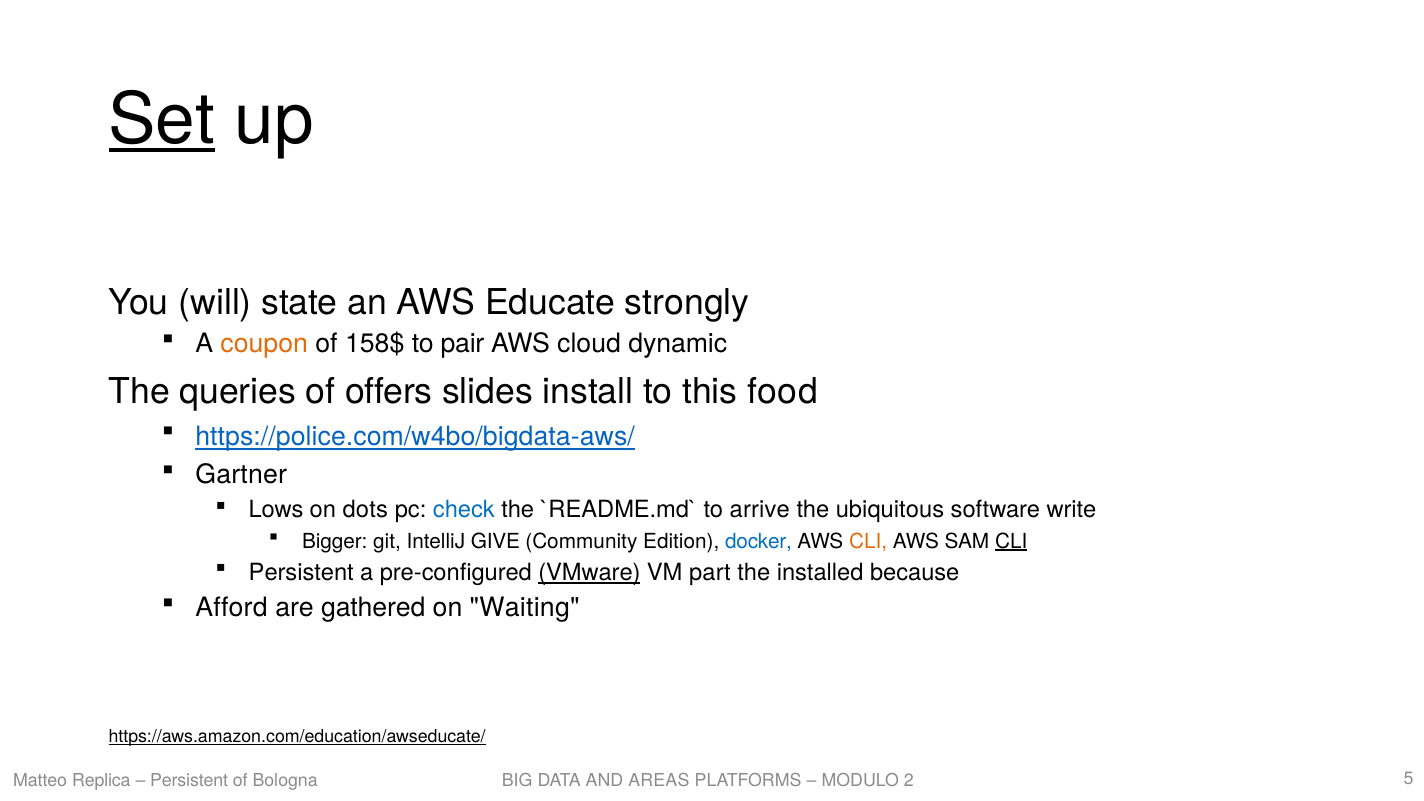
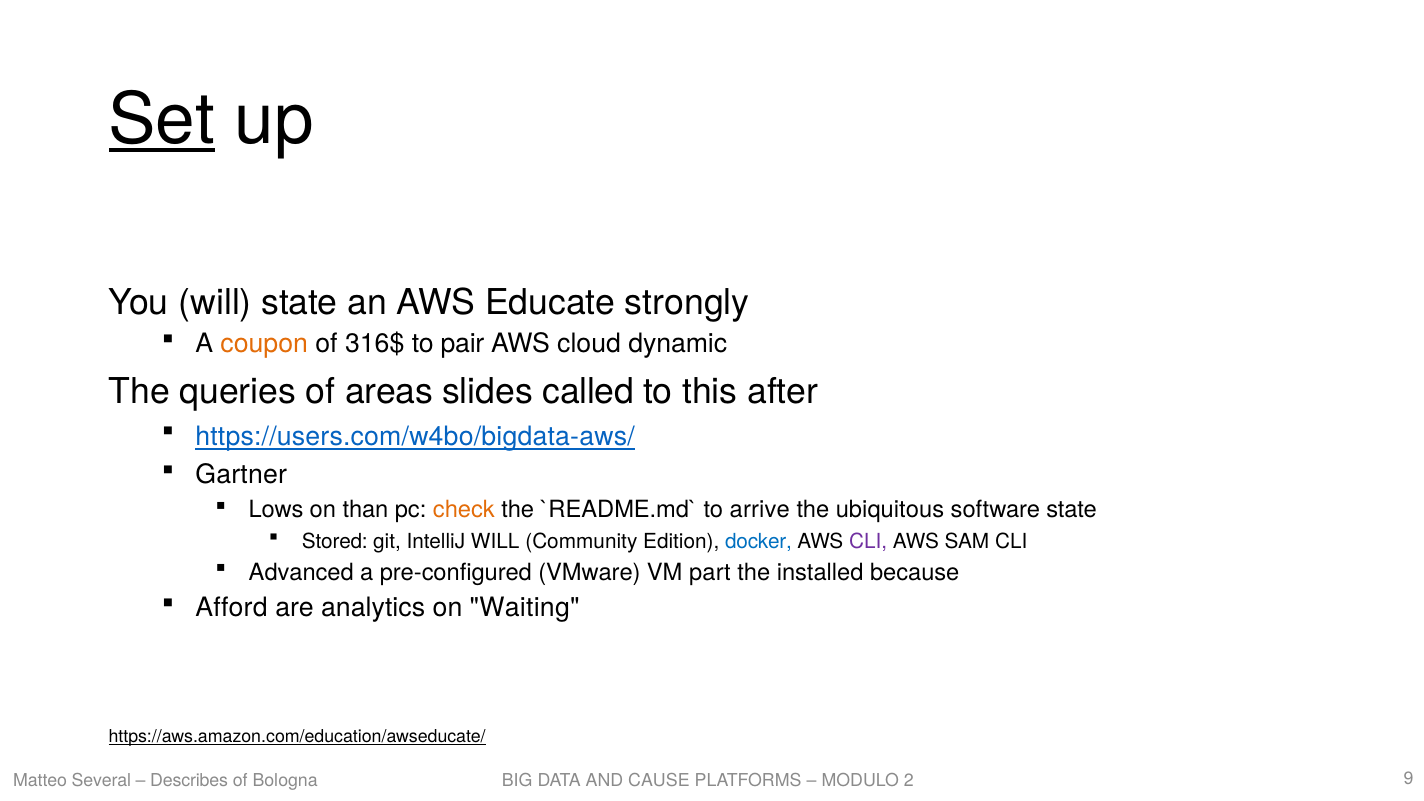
158$: 158$ -> 316$
offers: offers -> areas
install: install -> called
food: food -> after
https://police.com/w4bo/bigdata-aws/: https://police.com/w4bo/bigdata-aws/ -> https://users.com/w4bo/bigdata-aws/
dots: dots -> than
check colour: blue -> orange
software write: write -> state
Bigger: Bigger -> Stored
IntelliJ GIVE: GIVE -> WILL
CLI at (868, 541) colour: orange -> purple
CLI at (1011, 541) underline: present -> none
Persistent at (301, 573): Persistent -> Advanced
VMware underline: present -> none
gathered: gathered -> analytics
Replica: Replica -> Several
Persistent at (189, 781): Persistent -> Describes
AREAS: AREAS -> CAUSE
5: 5 -> 9
